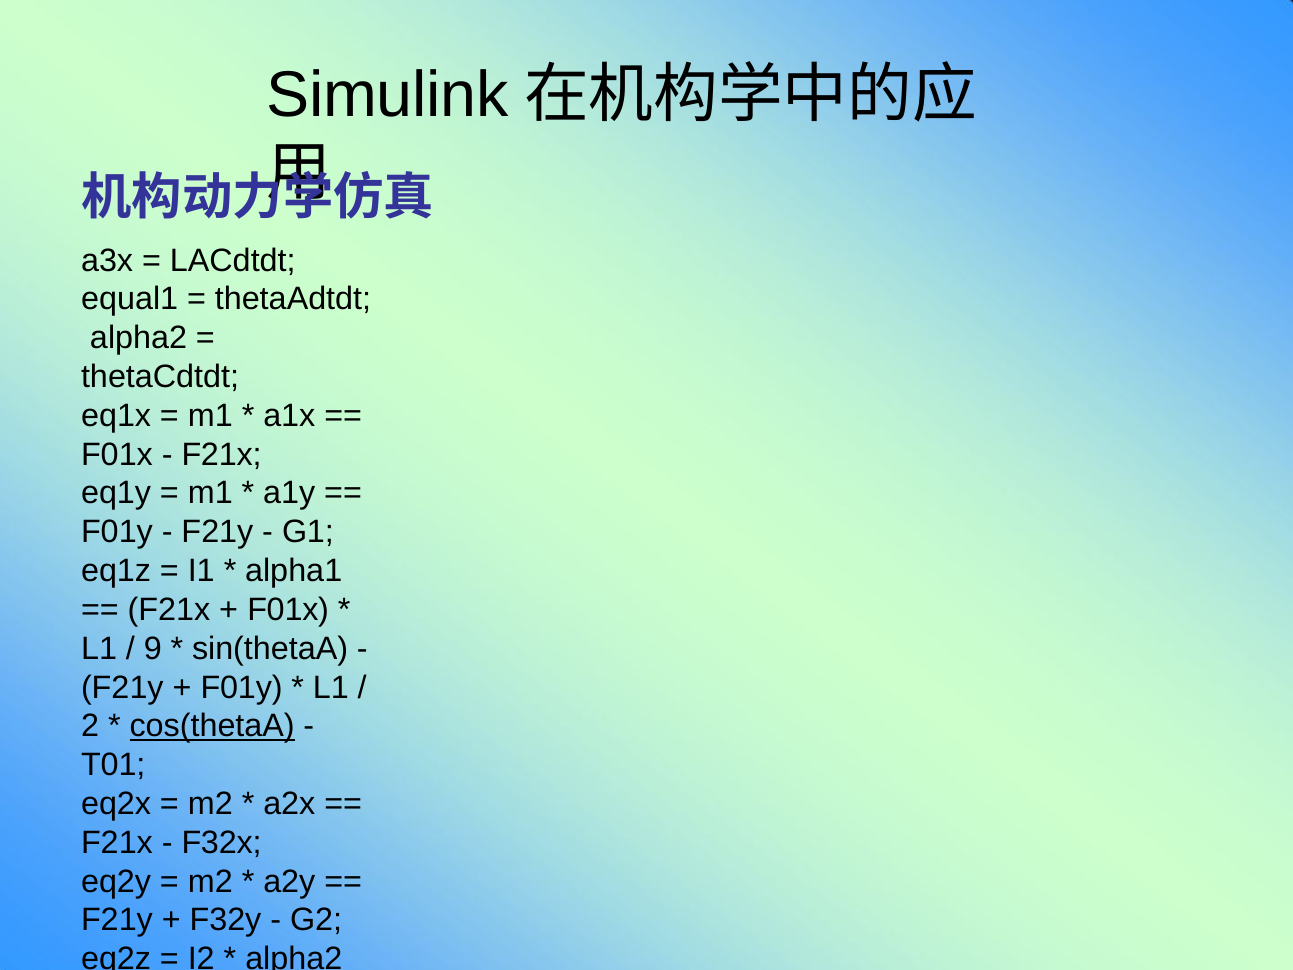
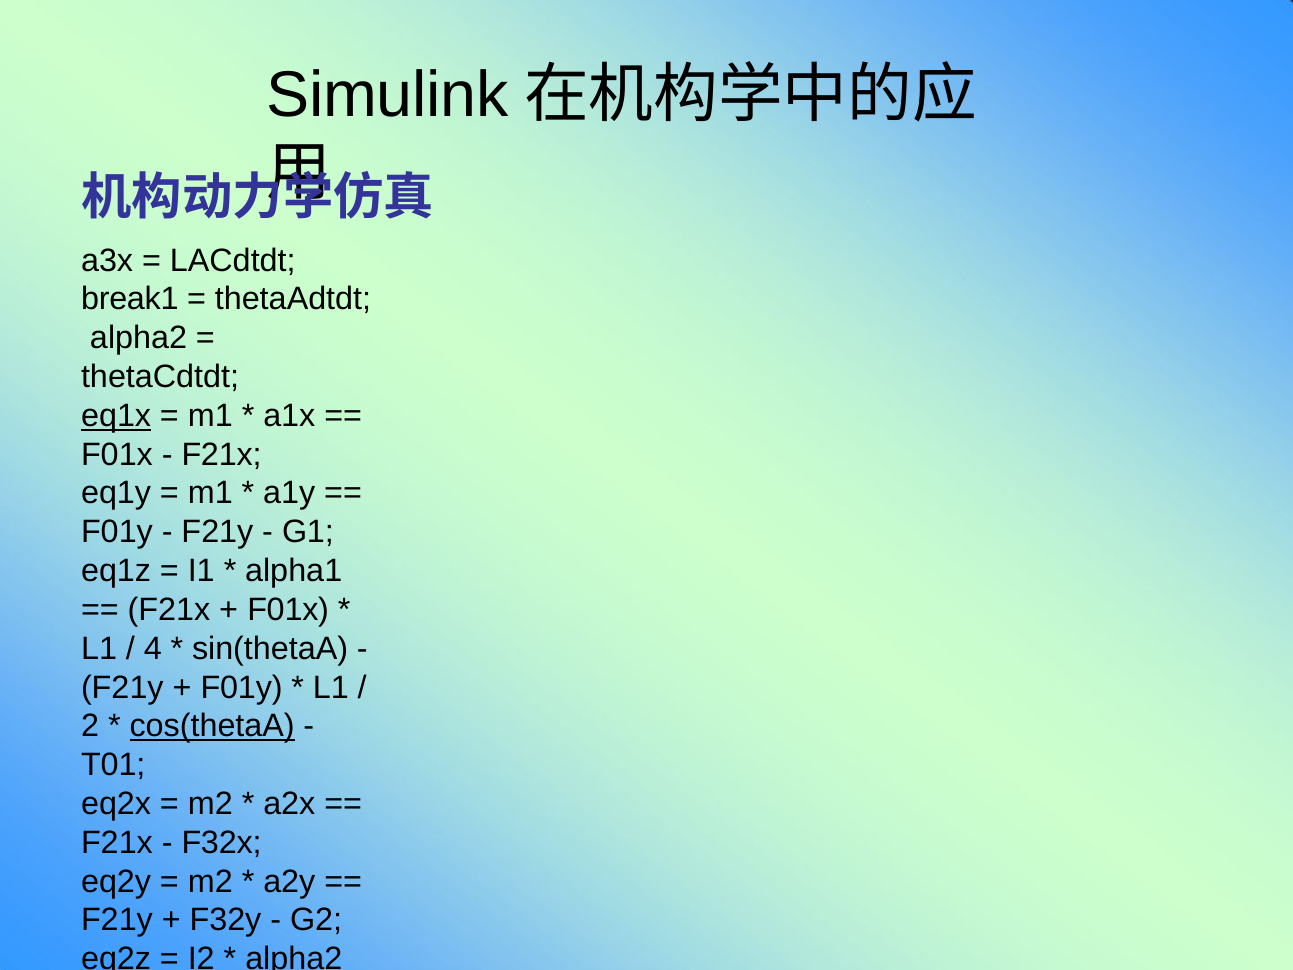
equal1: equal1 -> break1
eq1x underline: none -> present
9: 9 -> 4
